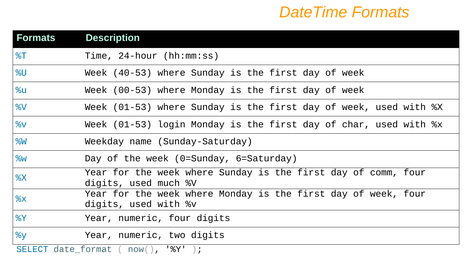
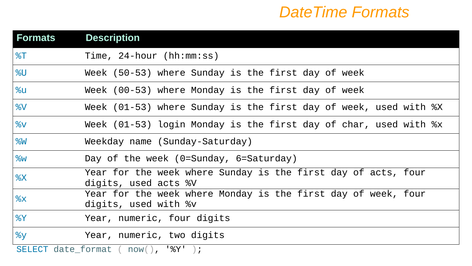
40-53: 40-53 -> 50-53
of comm: comm -> acts
used much: much -> acts
